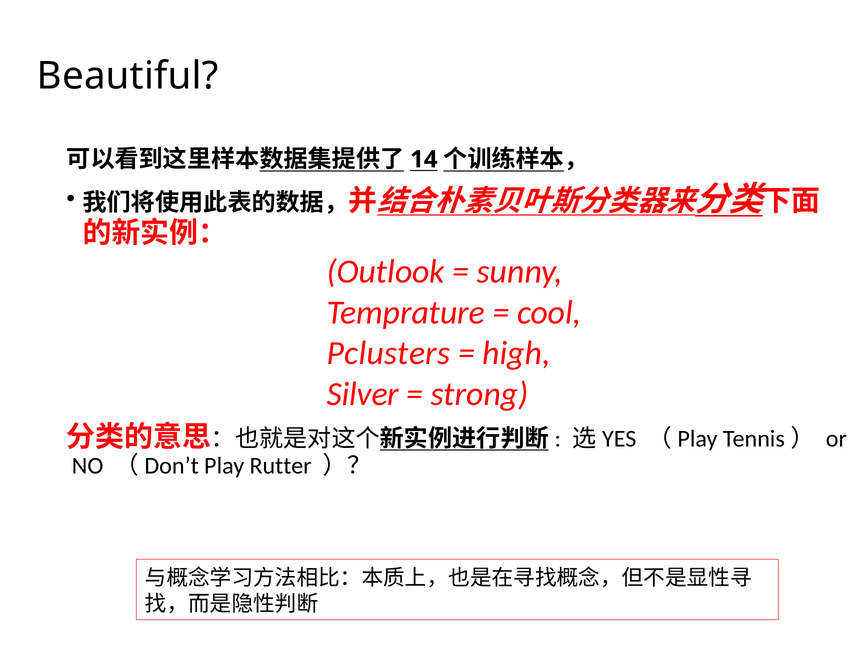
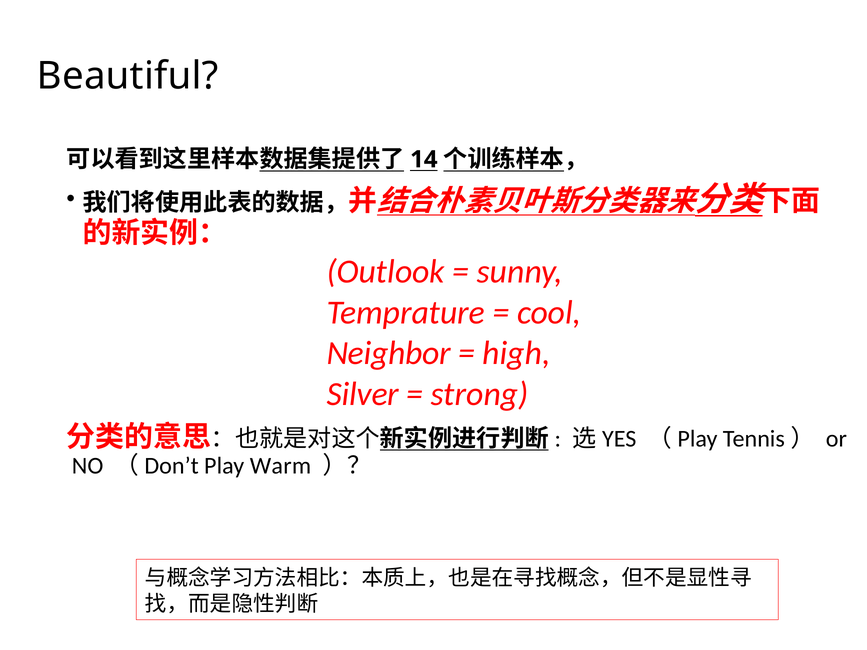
Pclusters: Pclusters -> Neighbor
Rutter: Rutter -> Warm
